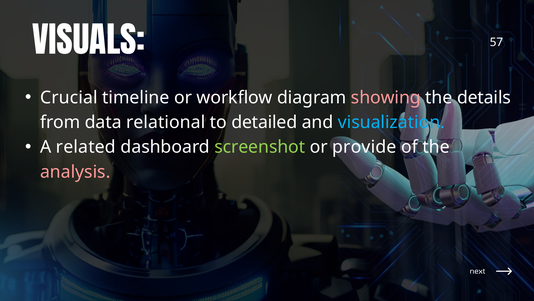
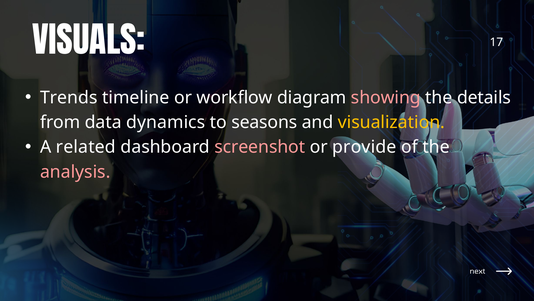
57: 57 -> 17
Crucial: Crucial -> Trends
relational: relational -> dynamics
detailed: detailed -> seasons
visualization colour: light blue -> yellow
screenshot colour: light green -> pink
